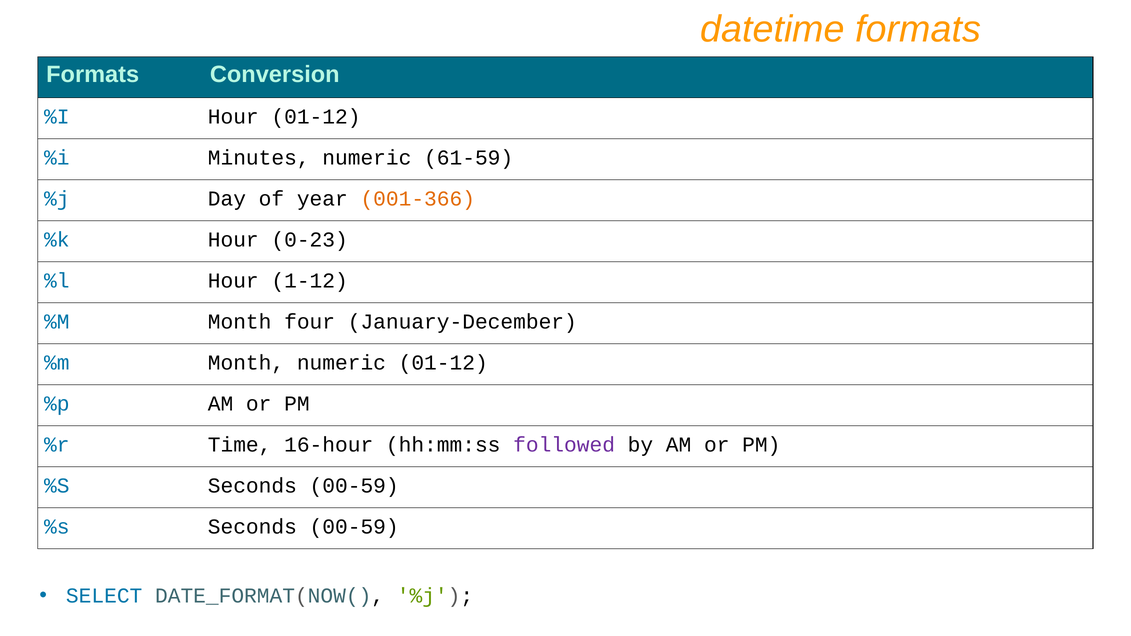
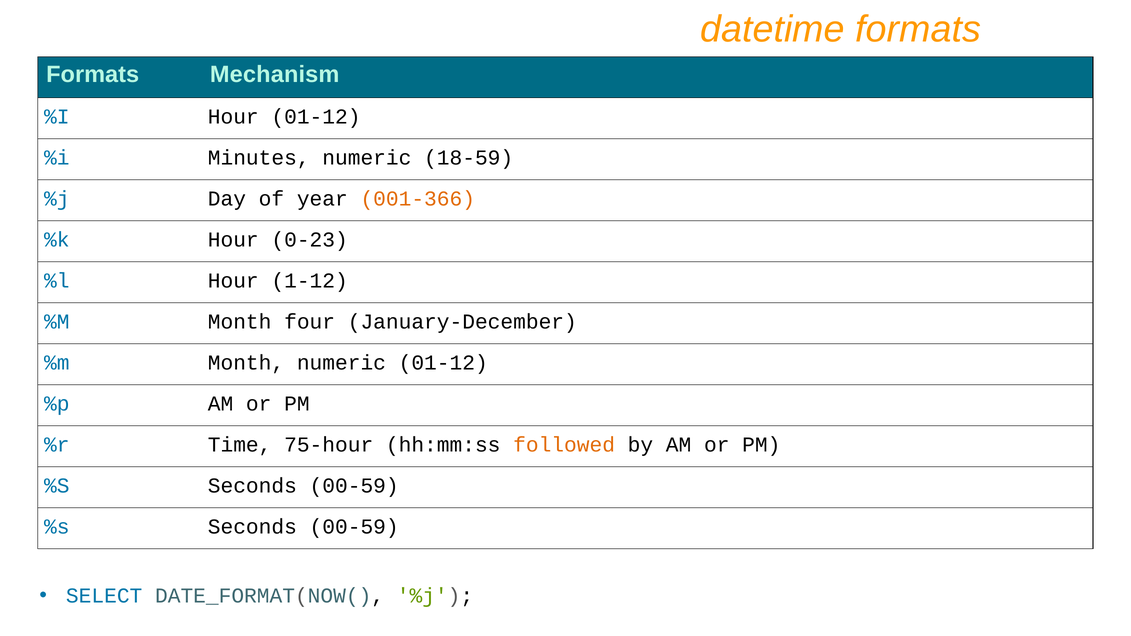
Conversion: Conversion -> Mechanism
61-59: 61-59 -> 18-59
16-hour: 16-hour -> 75-hour
followed colour: purple -> orange
